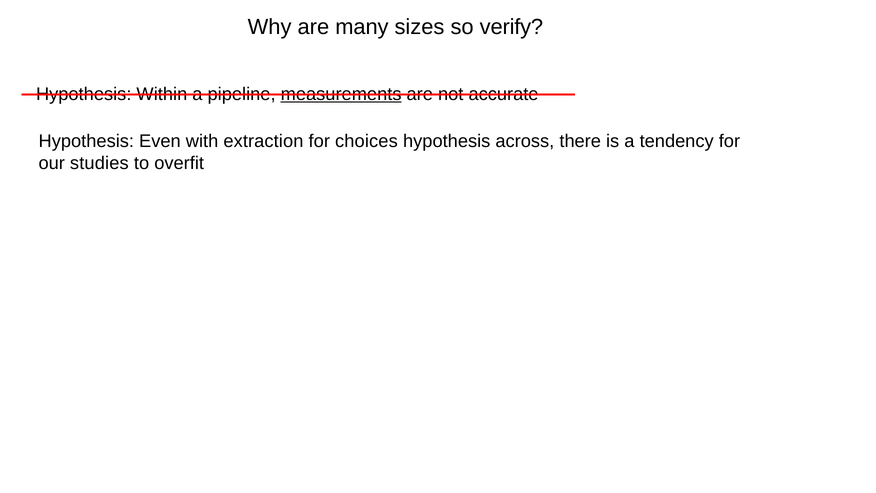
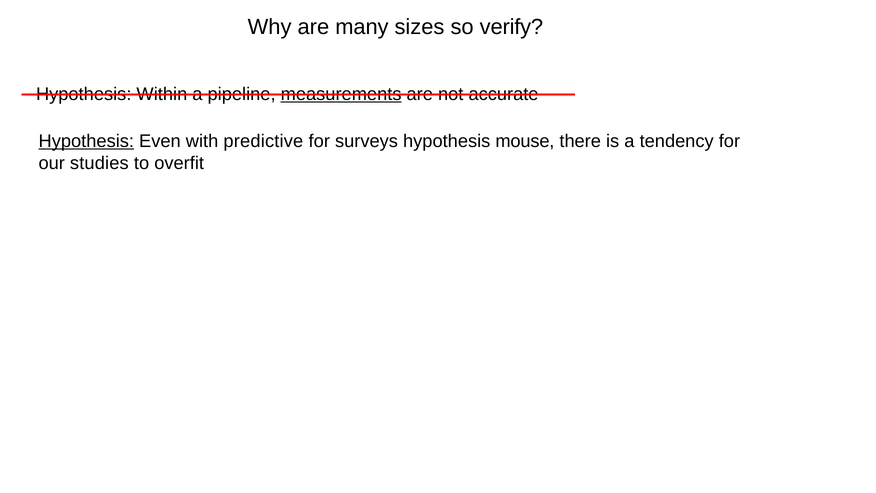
Hypothesis at (86, 141) underline: none -> present
extraction: extraction -> predictive
choices: choices -> surveys
across: across -> mouse
